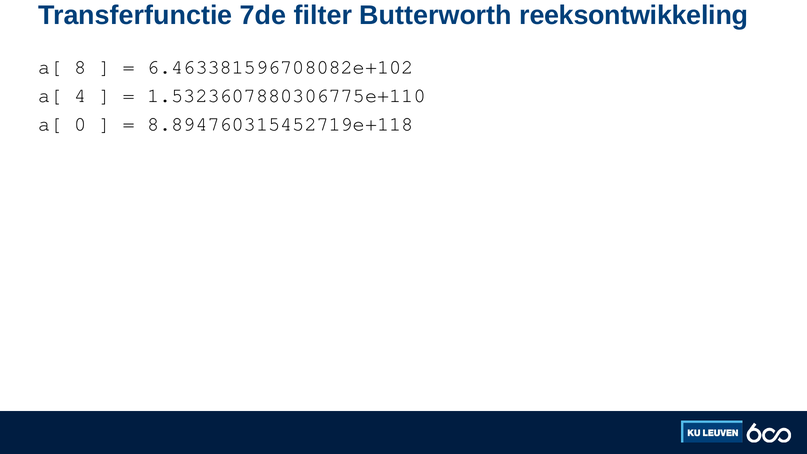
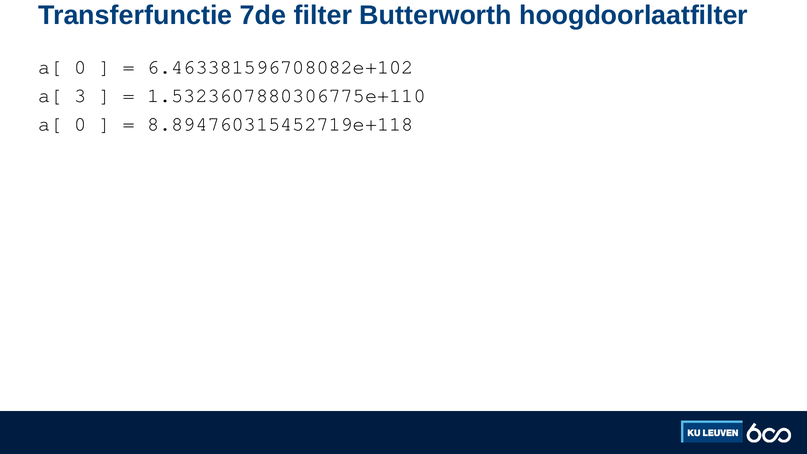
reeksontwikkeling: reeksontwikkeling -> hoogdoorlaatfilter
8 at (81, 67): 8 -> 0
4: 4 -> 3
